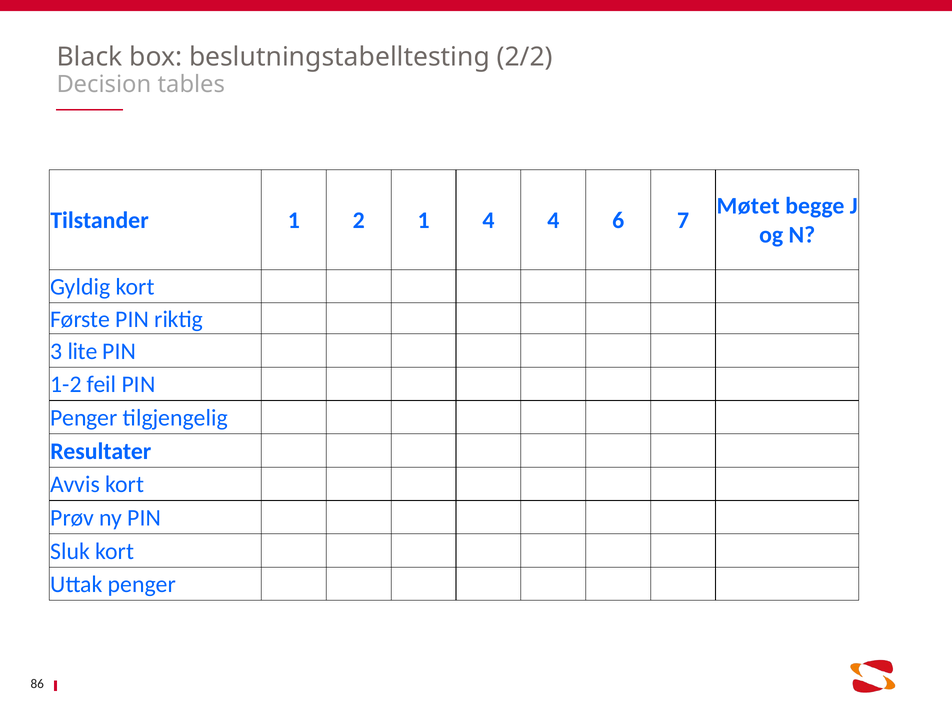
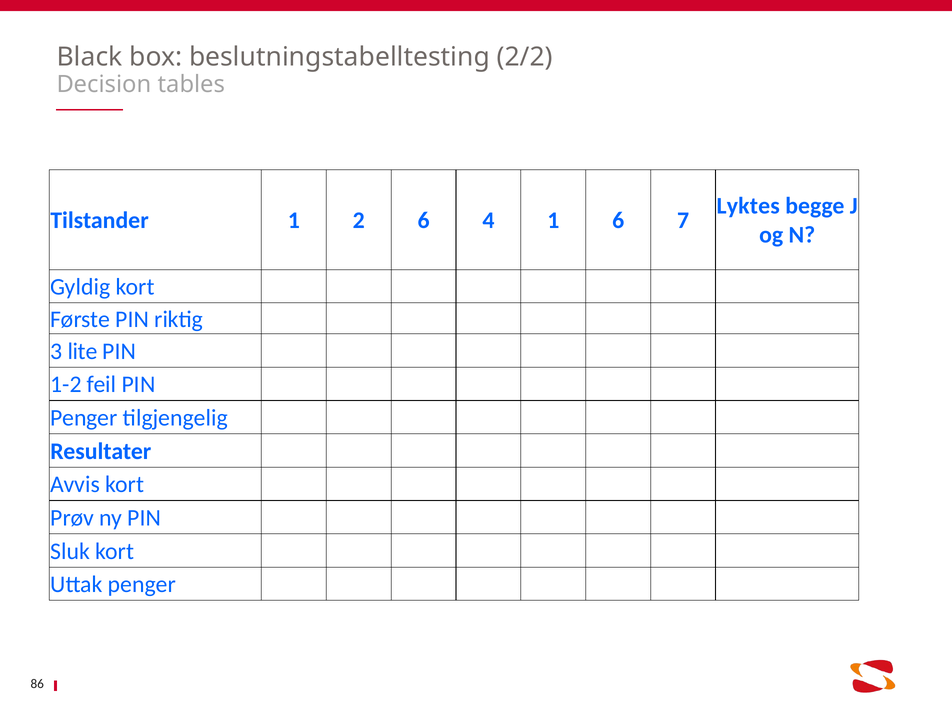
Møtet: Møtet -> Lyktes
2 1: 1 -> 6
4 4: 4 -> 1
